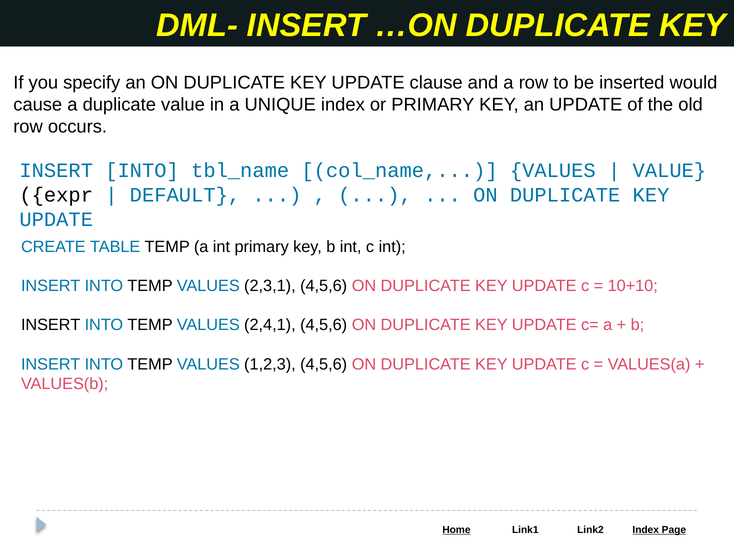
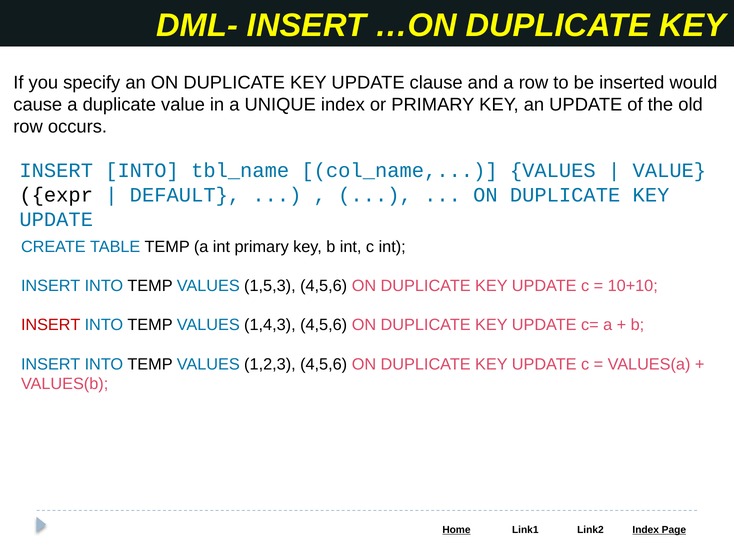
2,3,1: 2,3,1 -> 1,5,3
INSERT at (51, 325) colour: black -> red
2,4,1: 2,4,1 -> 1,4,3
